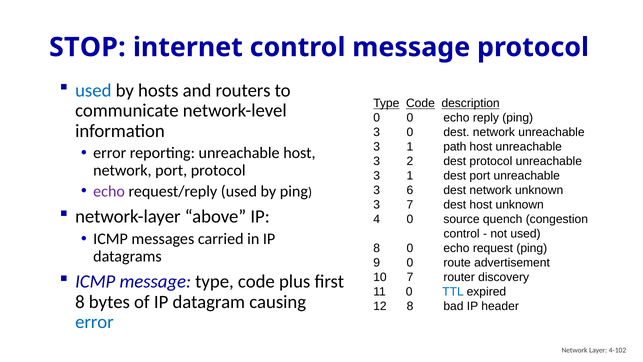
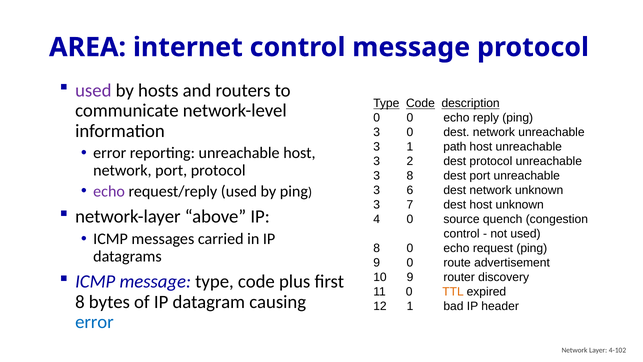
STOP: STOP -> AREA
used at (93, 90) colour: blue -> purple
1 at (410, 176): 1 -> 8
10 7: 7 -> 9
TTL colour: blue -> orange
12 8: 8 -> 1
